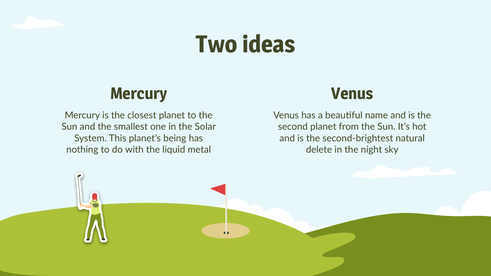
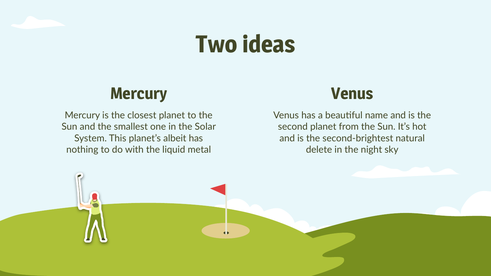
being: being -> albeit
